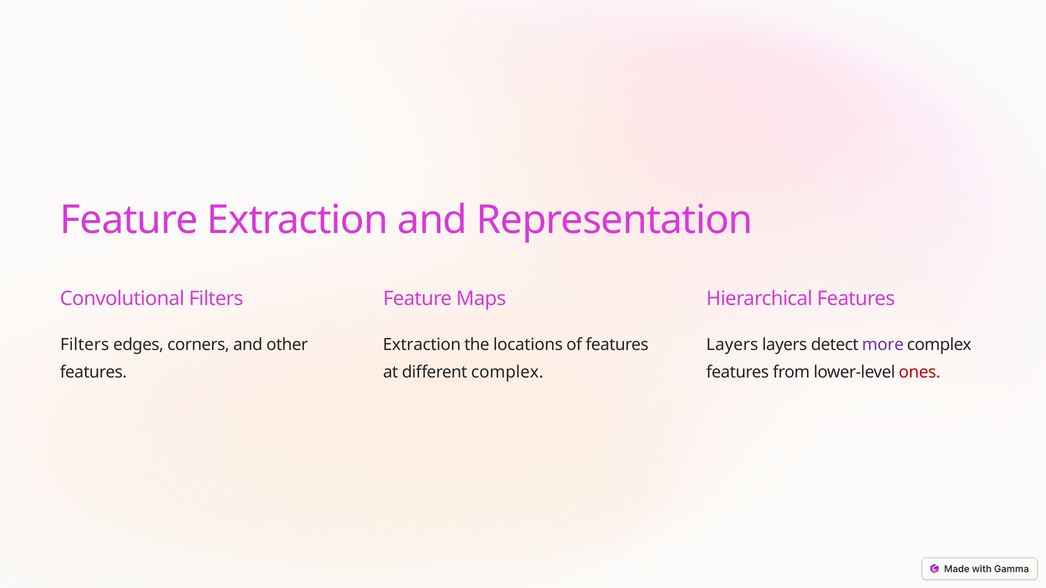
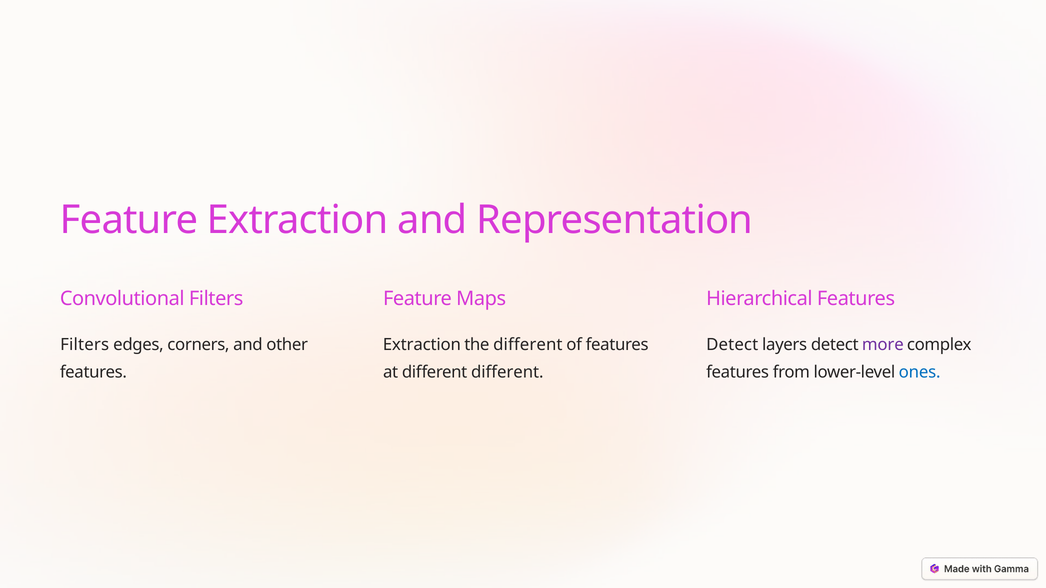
the locations: locations -> different
Layers at (732, 345): Layers -> Detect
different complex: complex -> different
ones colour: red -> blue
